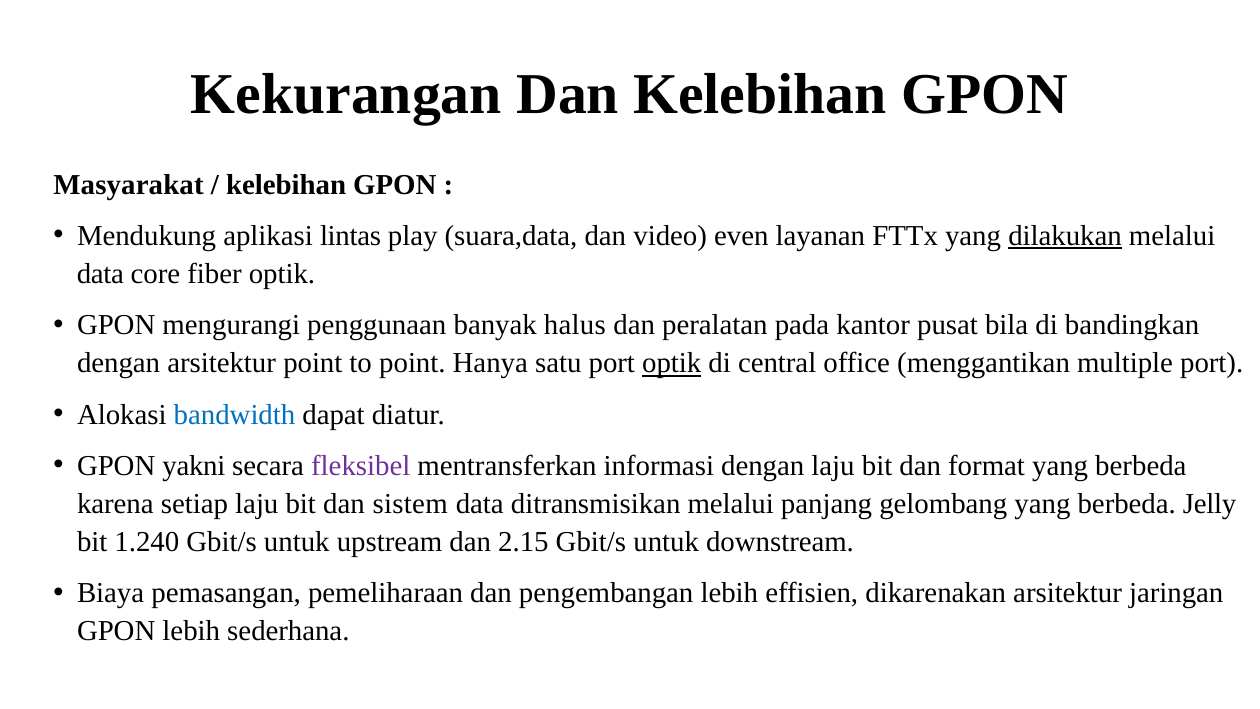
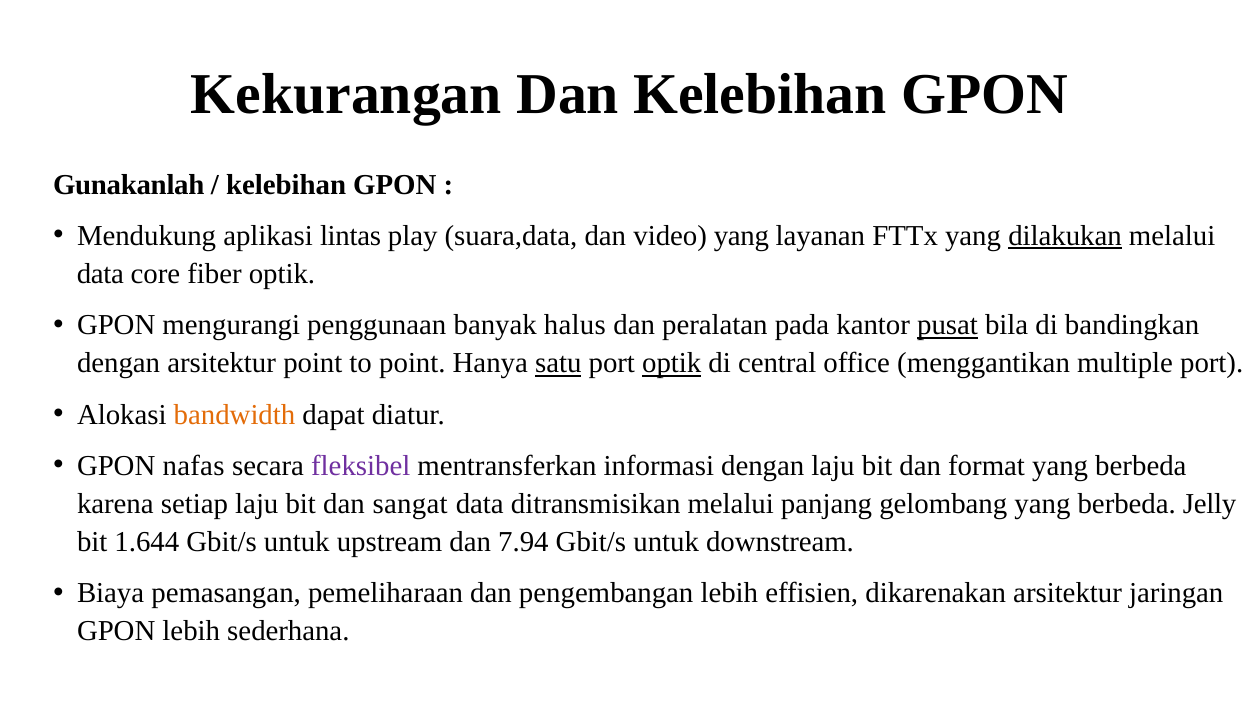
Masyarakat: Masyarakat -> Gunakanlah
video even: even -> yang
pusat underline: none -> present
satu underline: none -> present
bandwidth colour: blue -> orange
yakni: yakni -> nafas
sistem: sistem -> sangat
1.240: 1.240 -> 1.644
2.15: 2.15 -> 7.94
